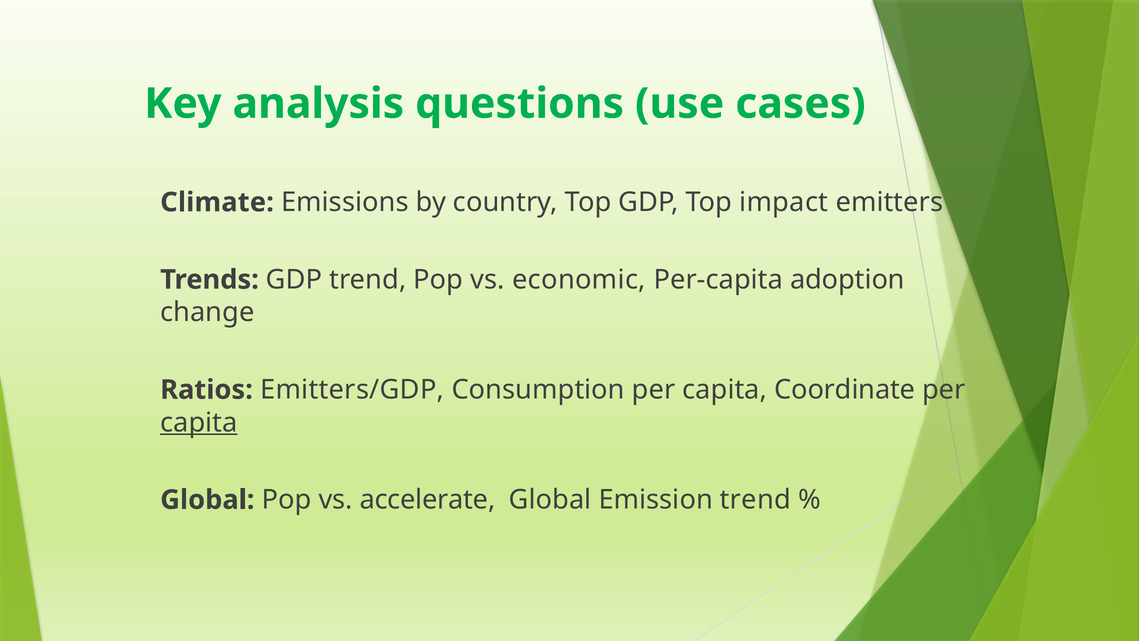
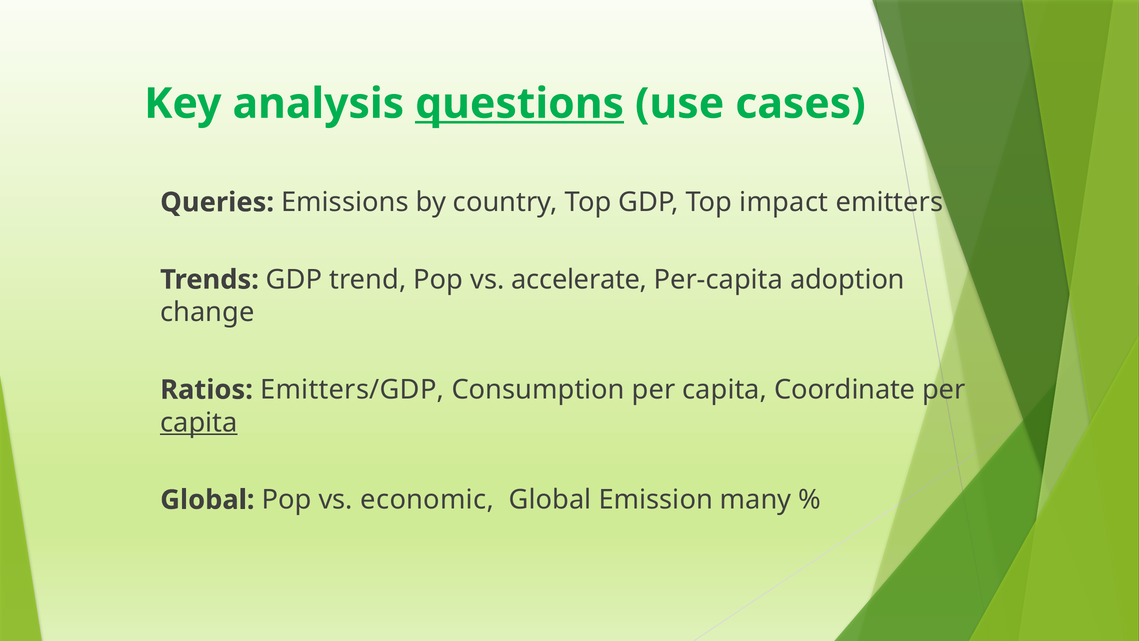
questions underline: none -> present
Climate: Climate -> Queries
economic: economic -> accelerate
accelerate: accelerate -> economic
Emission trend: trend -> many
